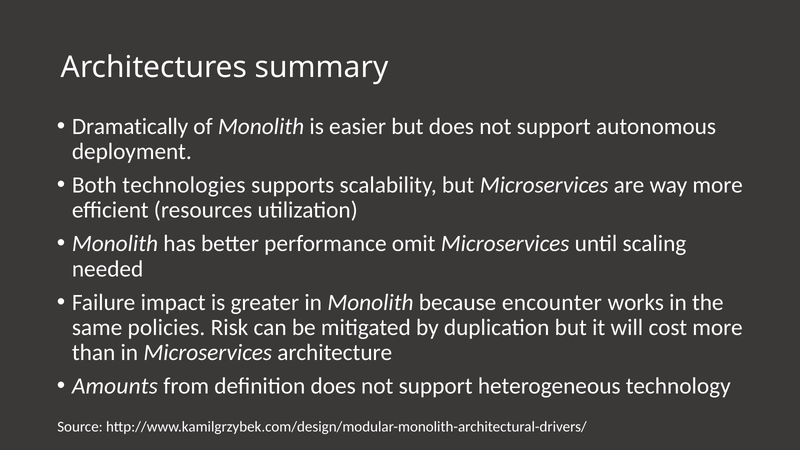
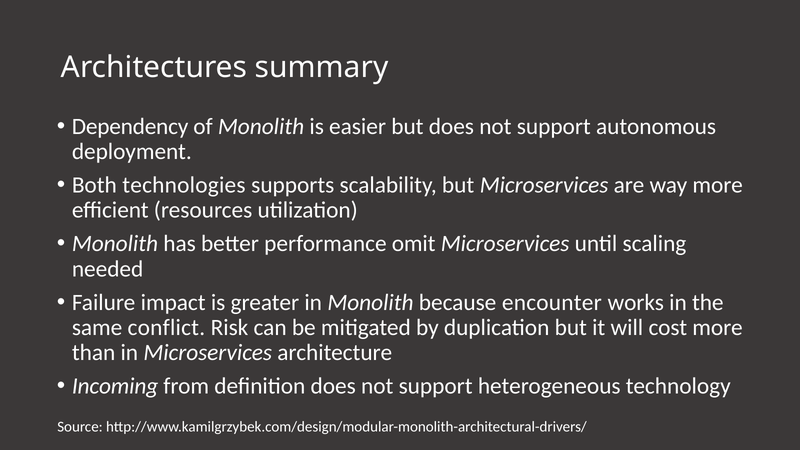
Dramatically: Dramatically -> Dependency
policies: policies -> conflict
Amounts: Amounts -> Incoming
